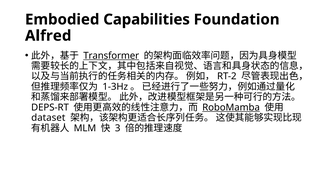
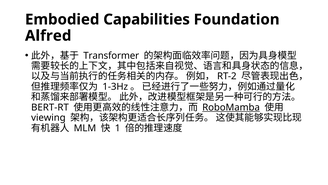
Transformer underline: present -> none
DEPS-RT: DEPS-RT -> BERT-RT
dataset: dataset -> viewing
3: 3 -> 1
